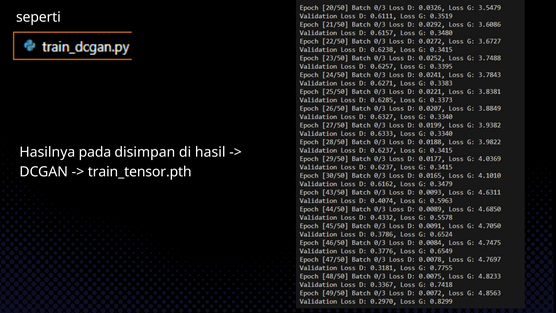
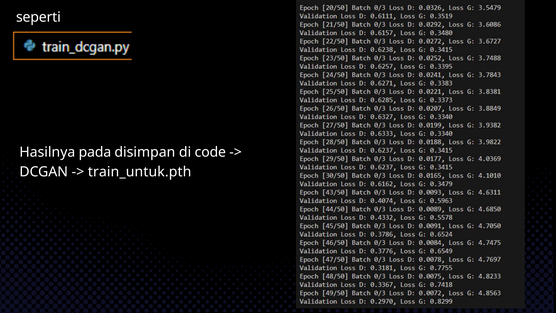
hasil: hasil -> code
train_tensor.pth: train_tensor.pth -> train_untuk.pth
